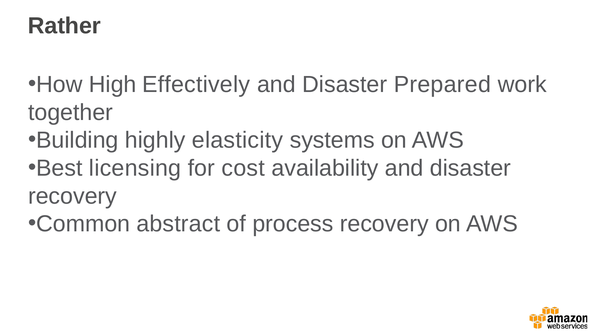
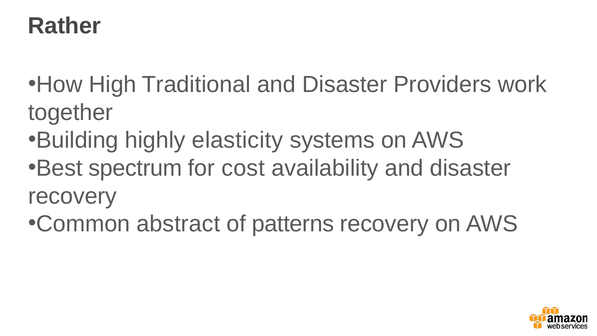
Effectively: Effectively -> Traditional
Prepared: Prepared -> Providers
licensing: licensing -> spectrum
process: process -> patterns
